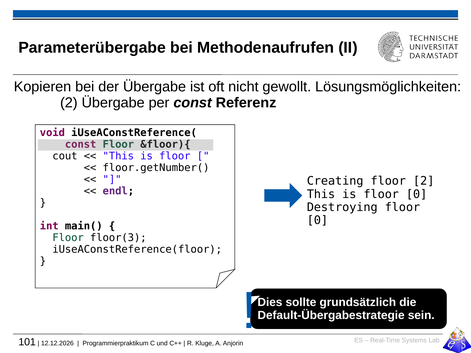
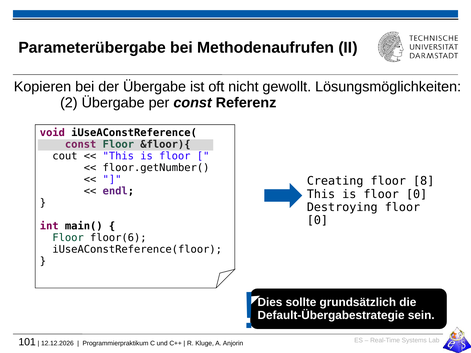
floor 2: 2 -> 8
floor(3: floor(3 -> floor(6
